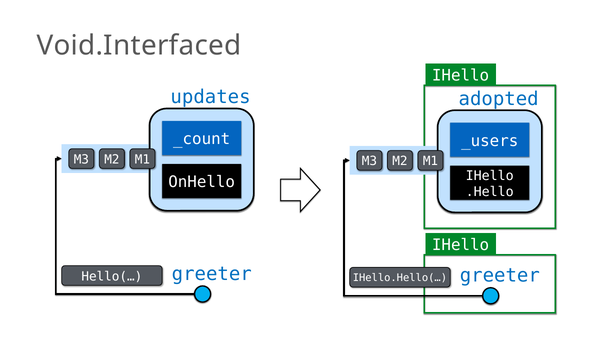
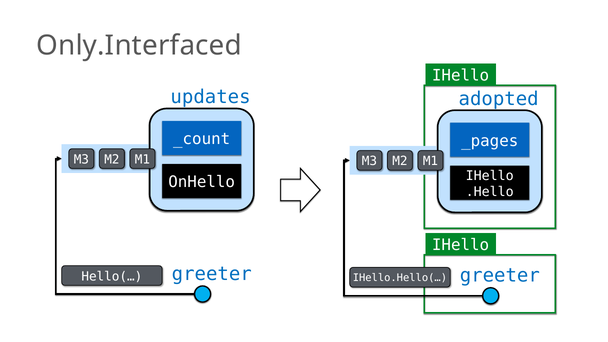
Void.Interfaced: Void.Interfaced -> Only.Interfaced
_users: _users -> _pages
